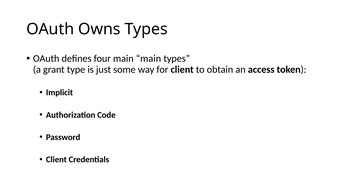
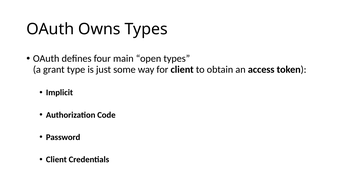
main main: main -> open
